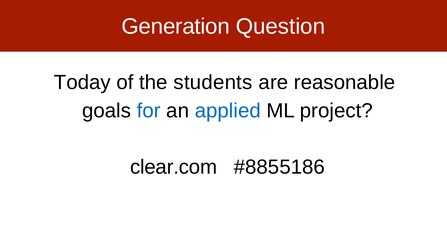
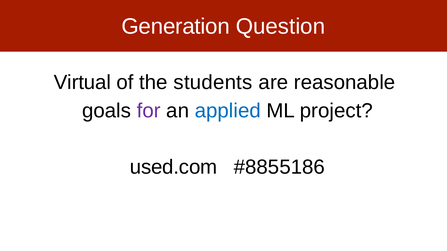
Today: Today -> Virtual
for colour: blue -> purple
clear.com: clear.com -> used.com
